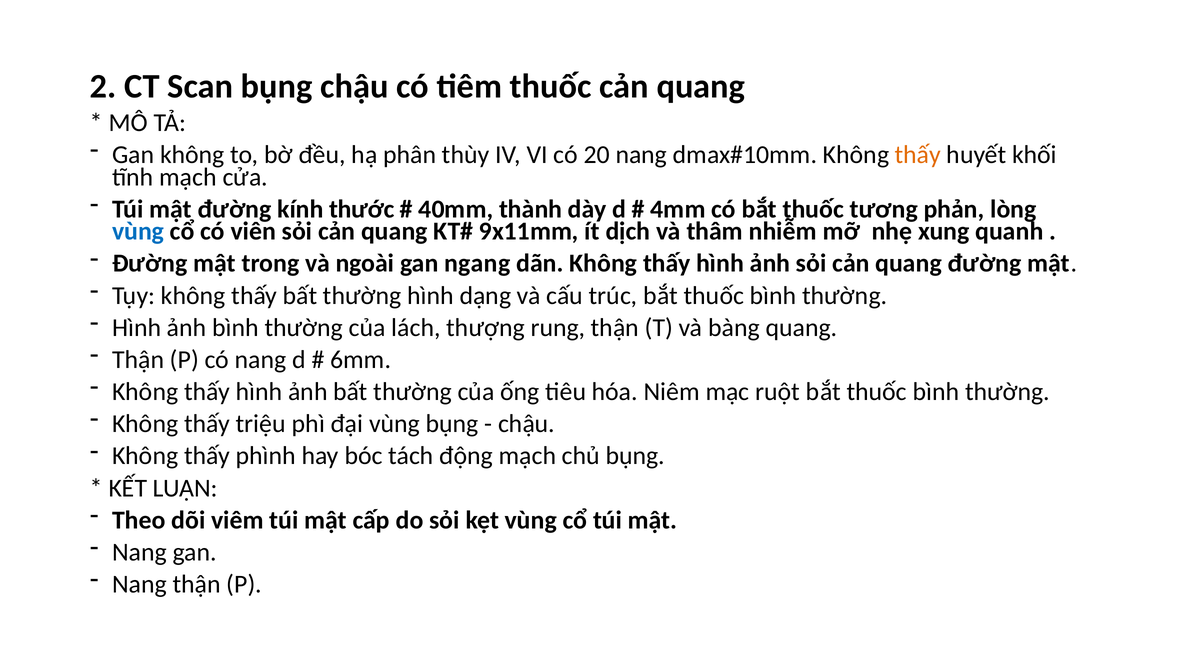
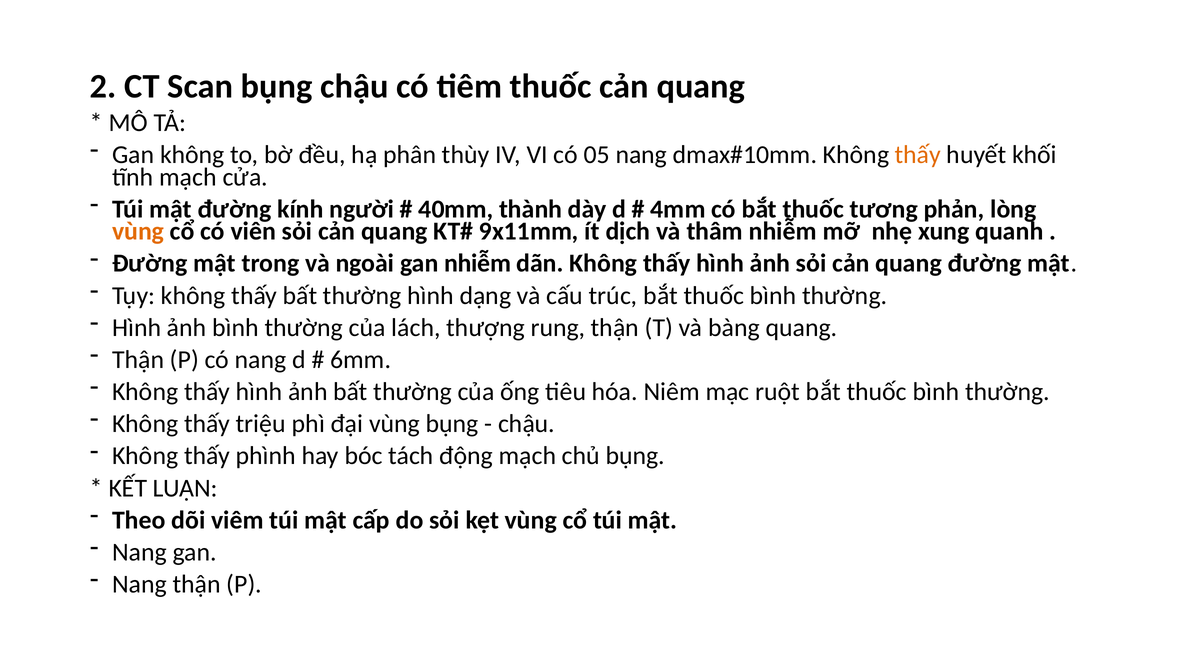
20: 20 -> 05
thước: thước -> người
vùng at (138, 232) colour: blue -> orange
gan ngang: ngang -> nhiễm
